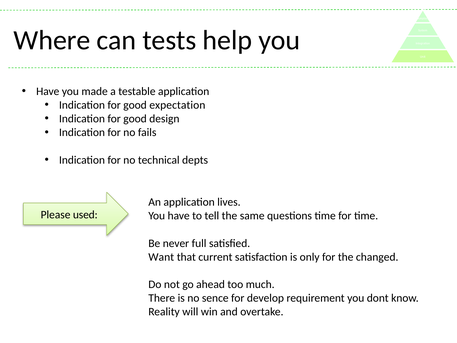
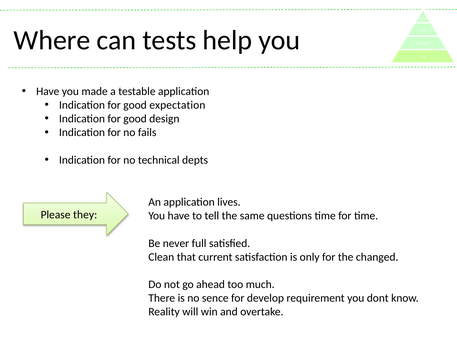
used: used -> they
Want: Want -> Clean
